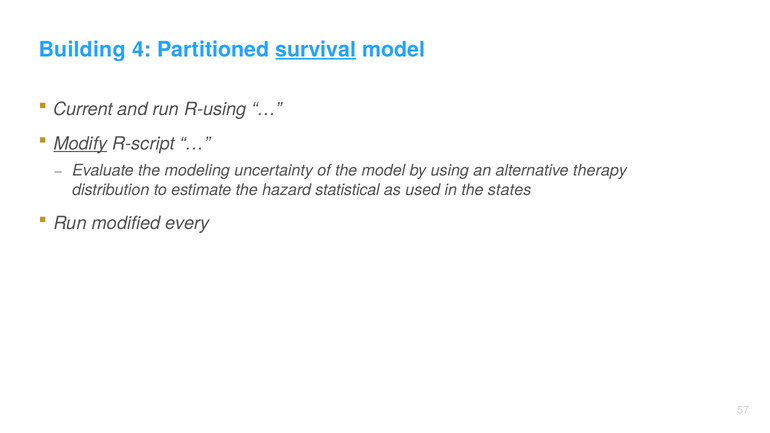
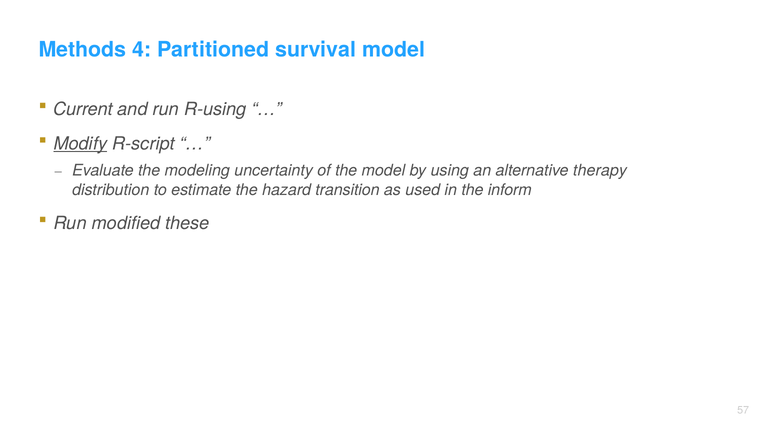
Building: Building -> Methods
survival underline: present -> none
statistical: statistical -> transition
states: states -> inform
every: every -> these
